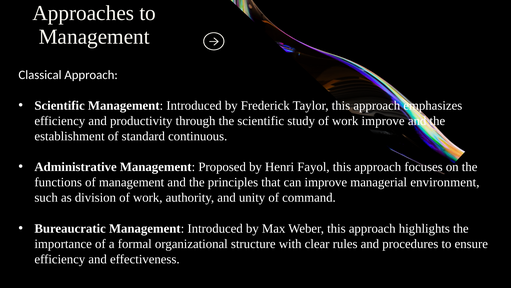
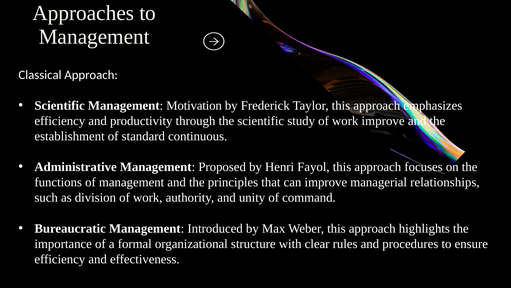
Scientific Management Introduced: Introduced -> Motivation
environment: environment -> relationships
